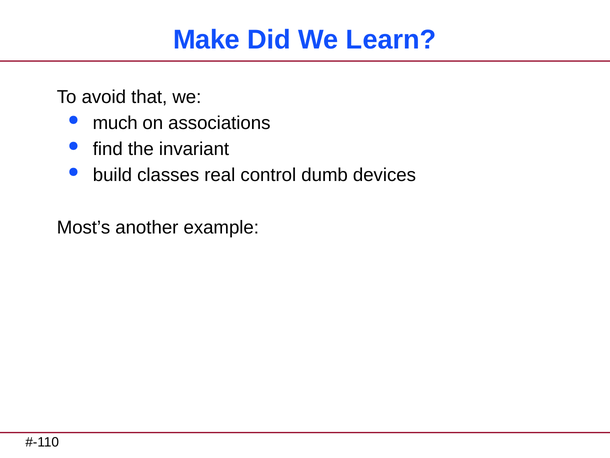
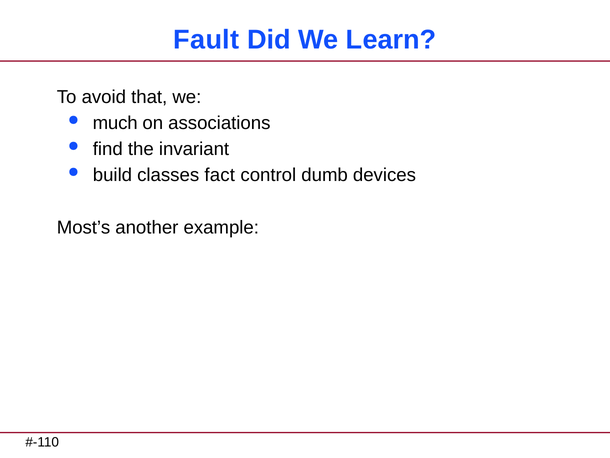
Make: Make -> Fault
real: real -> fact
